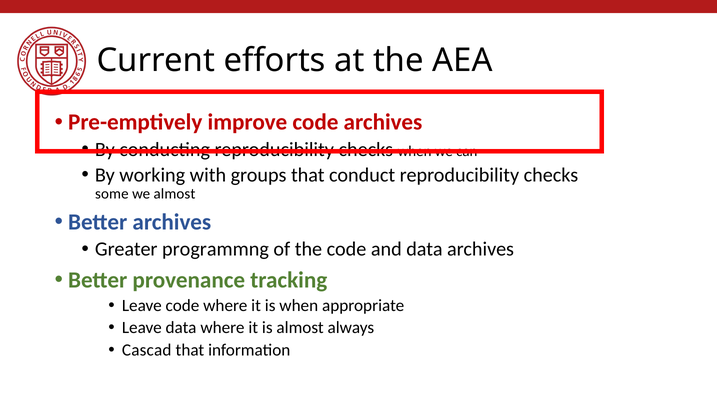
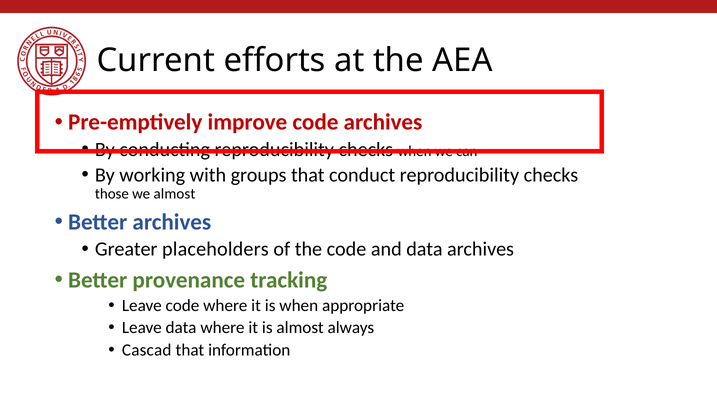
some: some -> those
programmng: programmng -> placeholders
